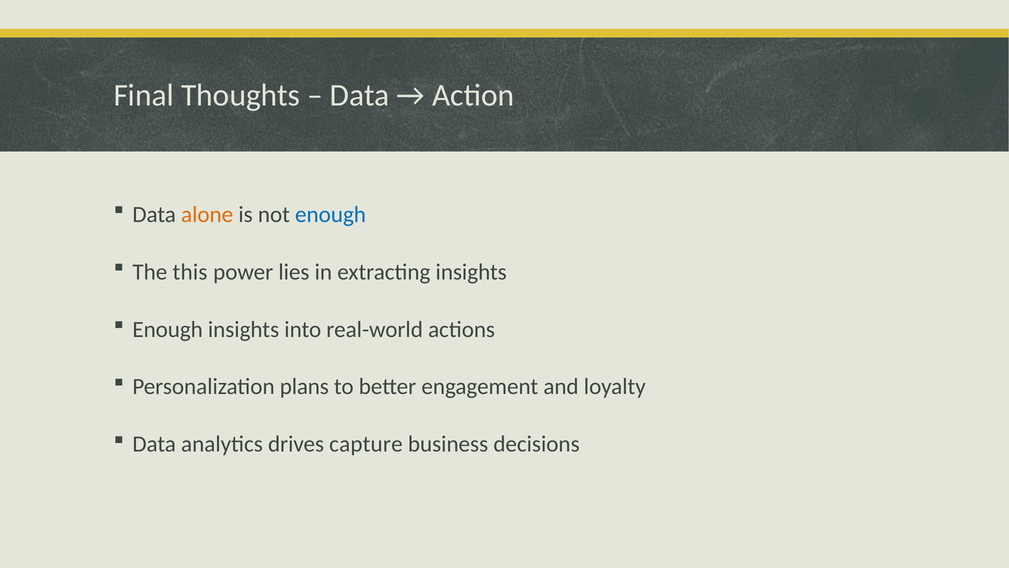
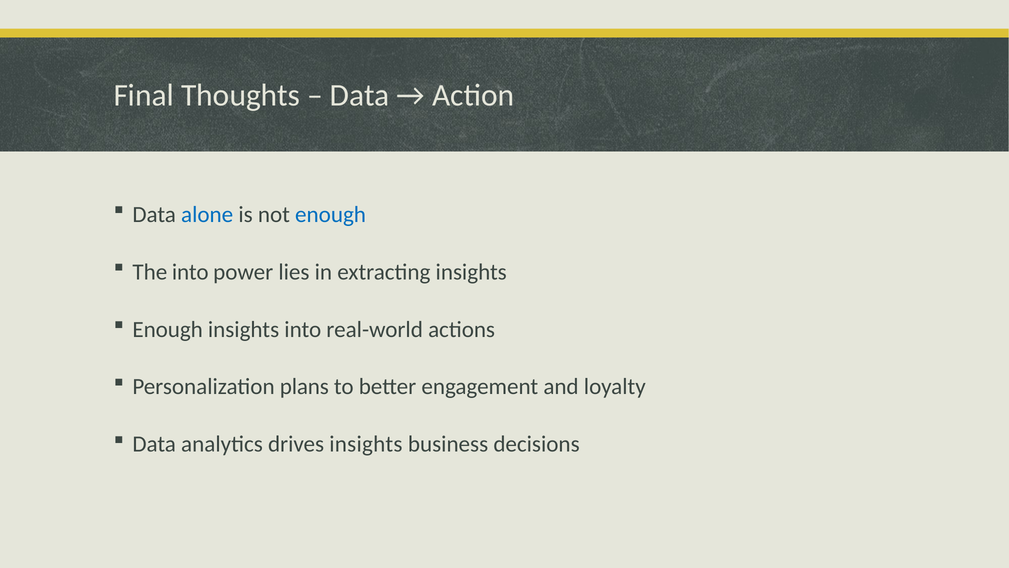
alone colour: orange -> blue
The this: this -> into
drives capture: capture -> insights
